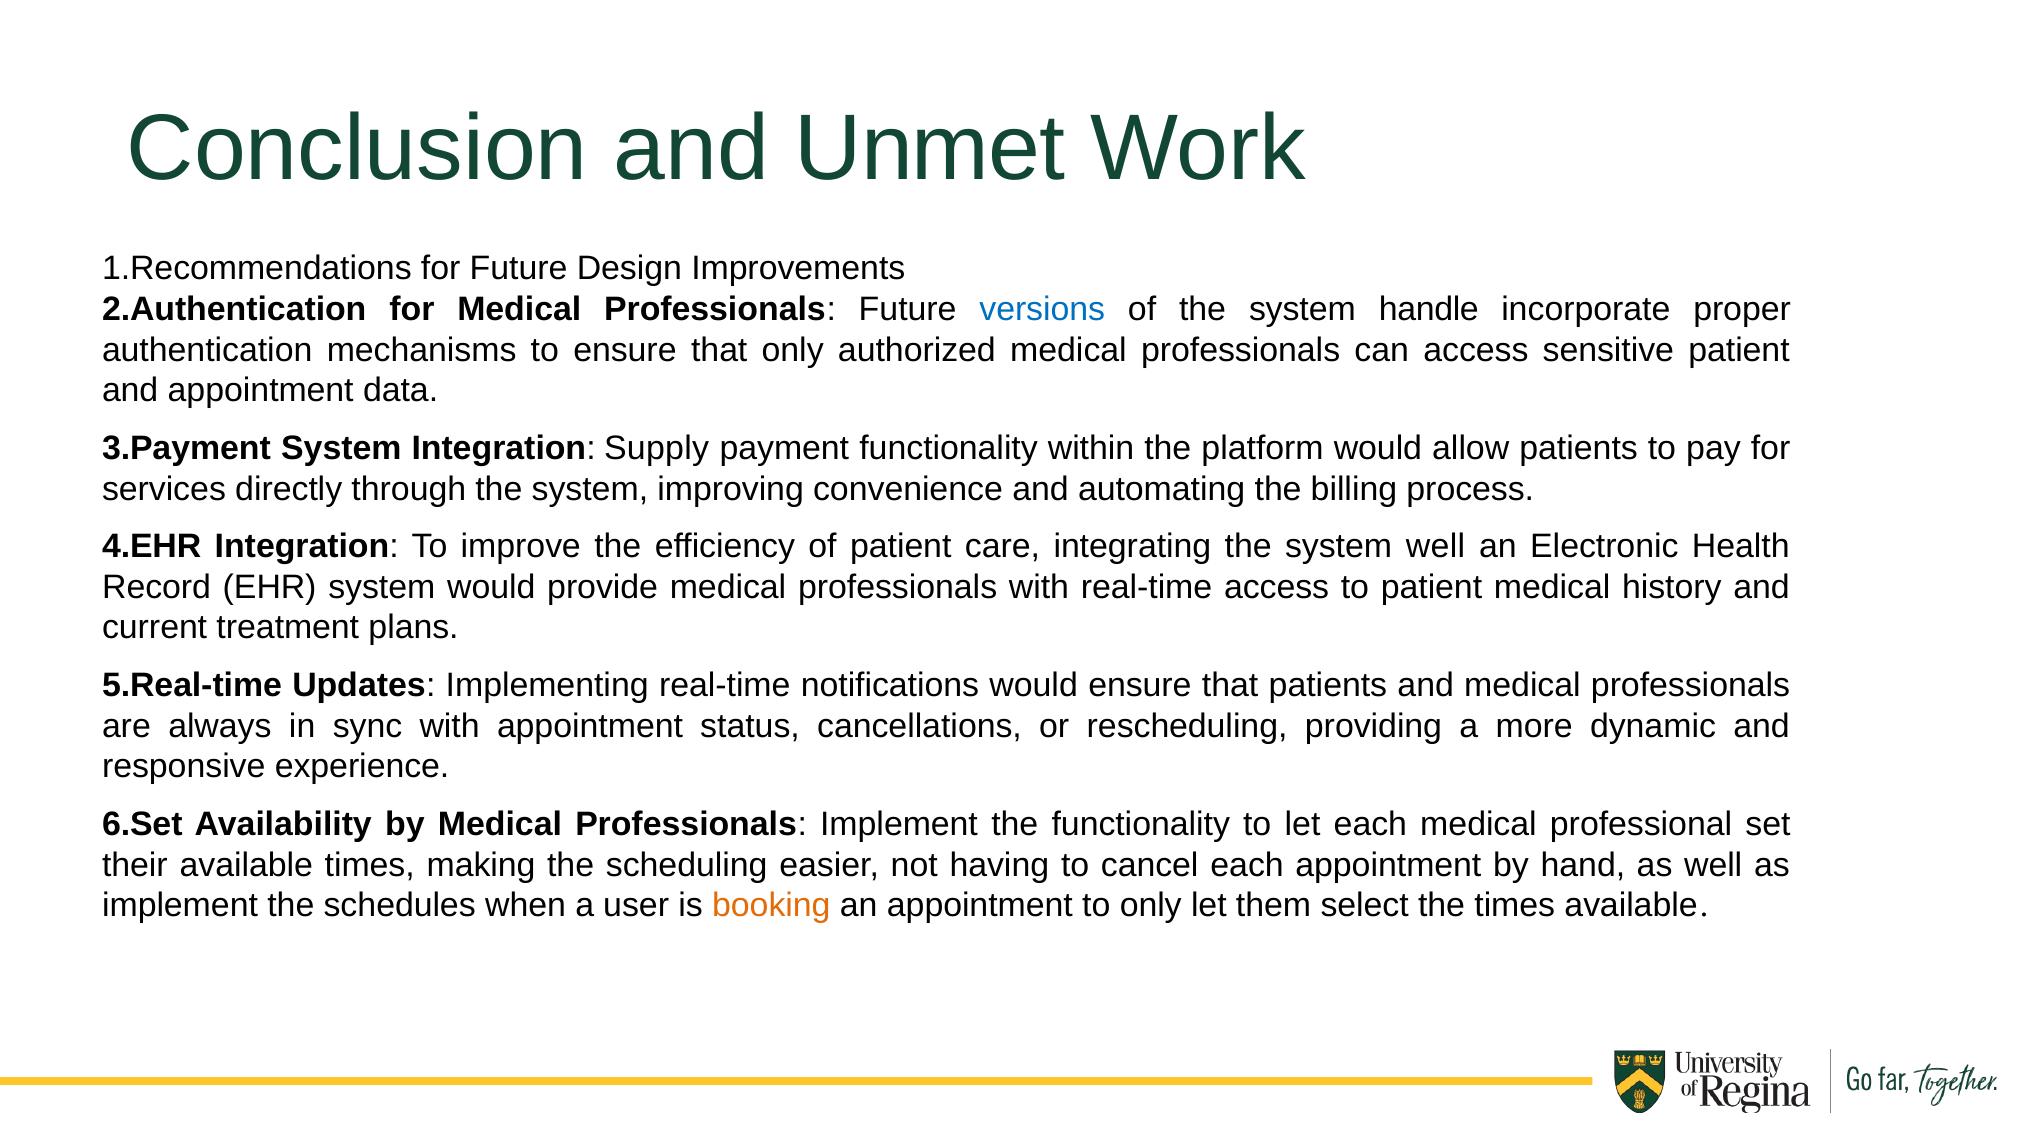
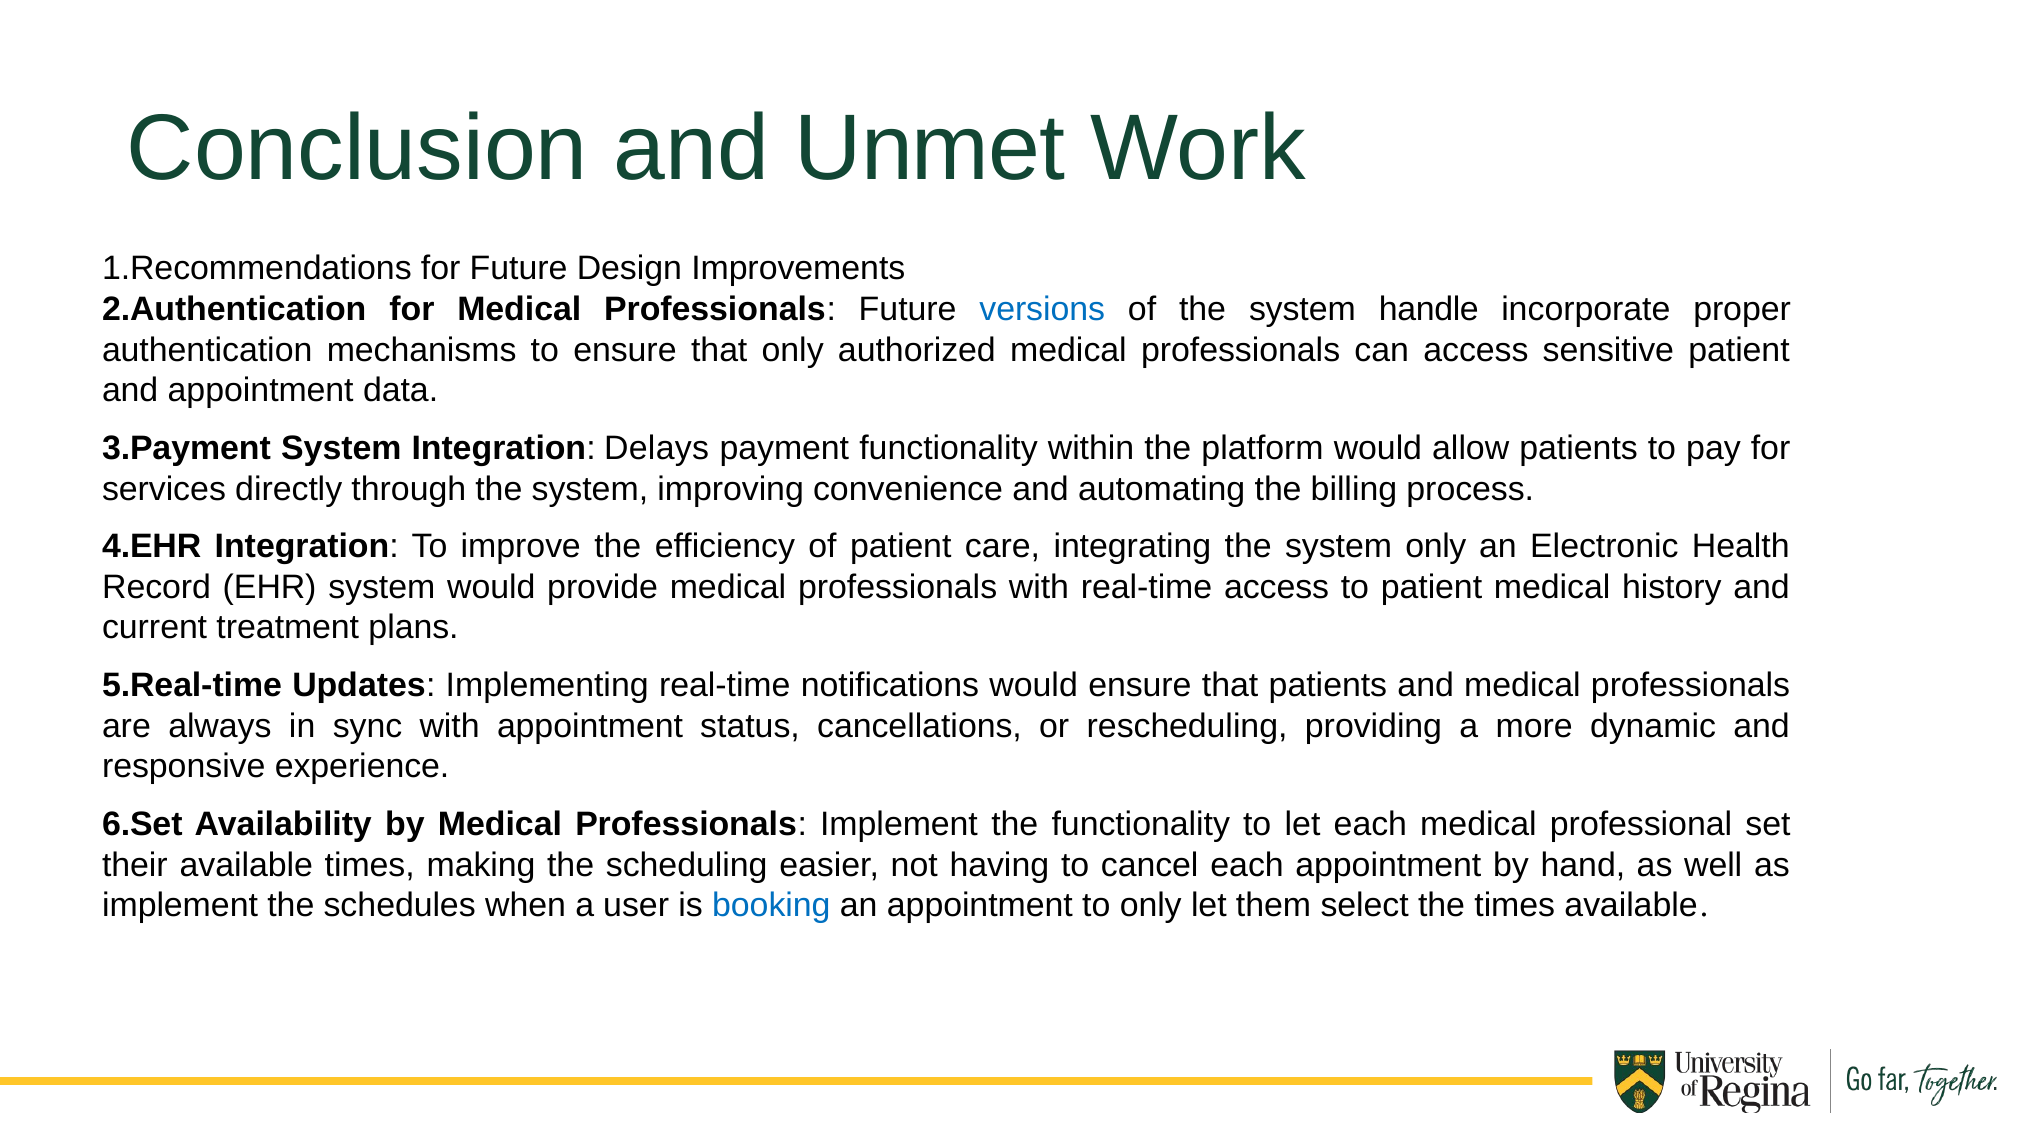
Supply: Supply -> Delays
system well: well -> only
booking colour: orange -> blue
